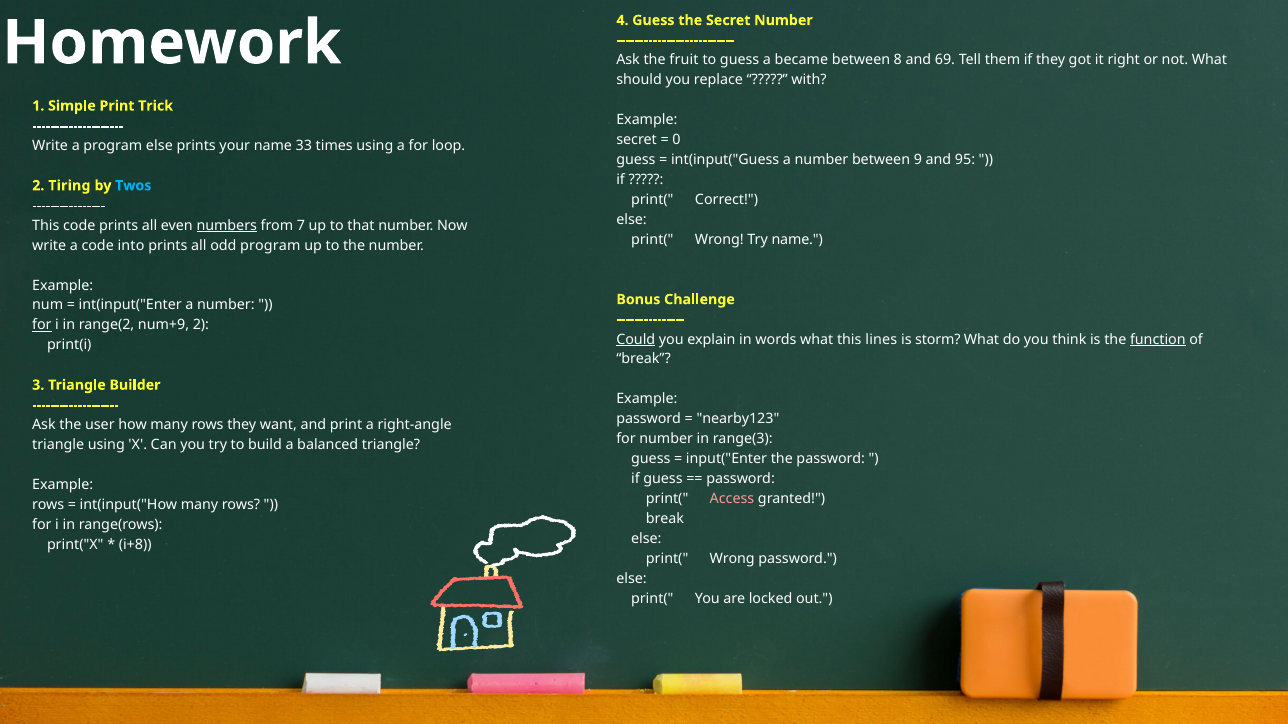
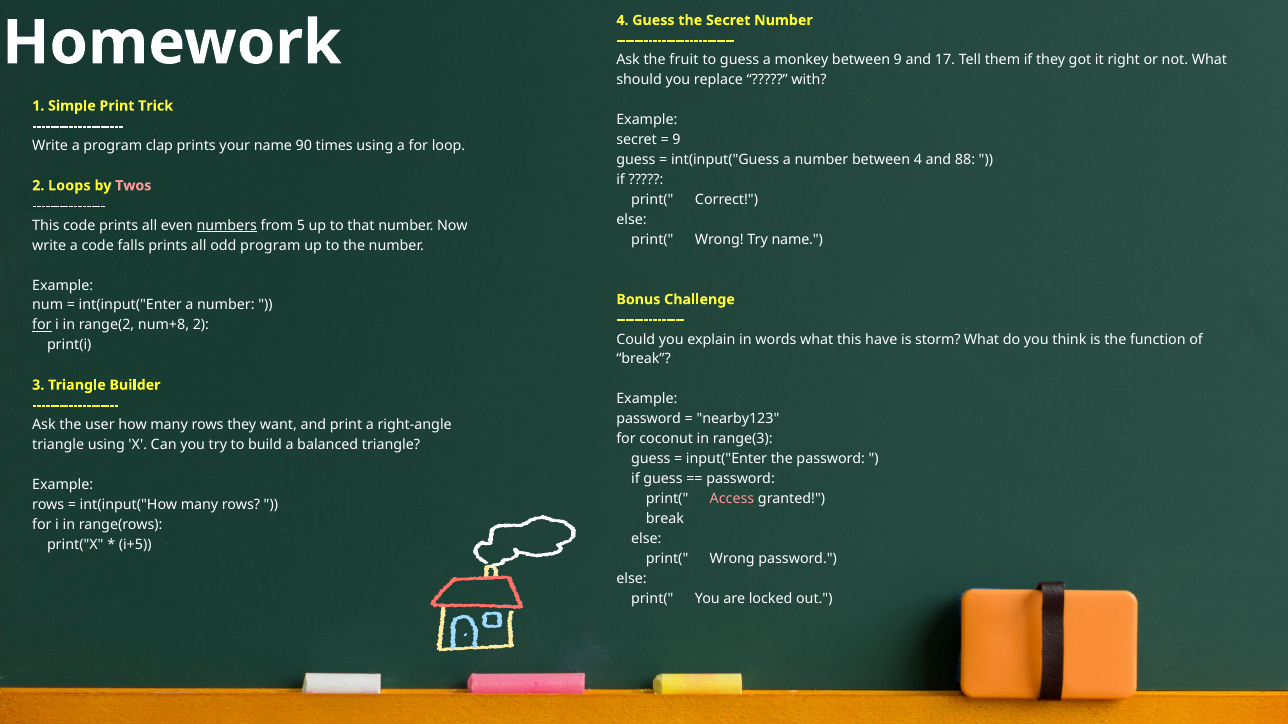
became: became -> monkey
between 8: 8 -> 9
69: 69 -> 17
0 at (676, 140): 0 -> 9
program else: else -> clap
33: 33 -> 90
between 9: 9 -> 4
95: 95 -> 88
Tiring: Tiring -> Loops
Twos colour: light blue -> pink
7: 7 -> 5
into: into -> falls
num+9: num+9 -> num+8
Could underline: present -> none
lines: lines -> have
function underline: present -> none
for number: number -> coconut
i+8: i+8 -> i+5
